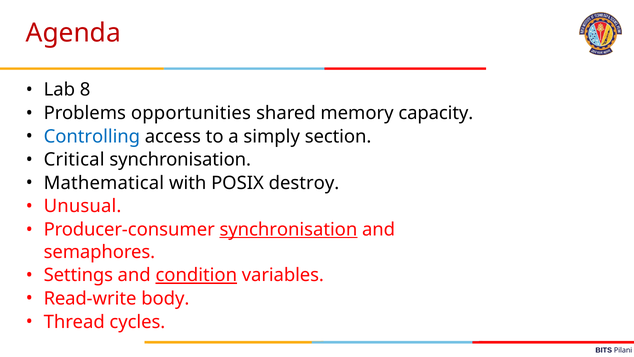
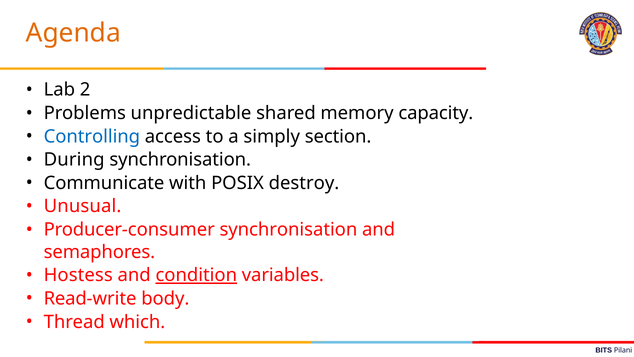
Agenda colour: red -> orange
8: 8 -> 2
opportunities: opportunities -> unpredictable
Critical: Critical -> During
Mathematical: Mathematical -> Communicate
synchronisation at (288, 229) underline: present -> none
Settings: Settings -> Hostess
cycles: cycles -> which
